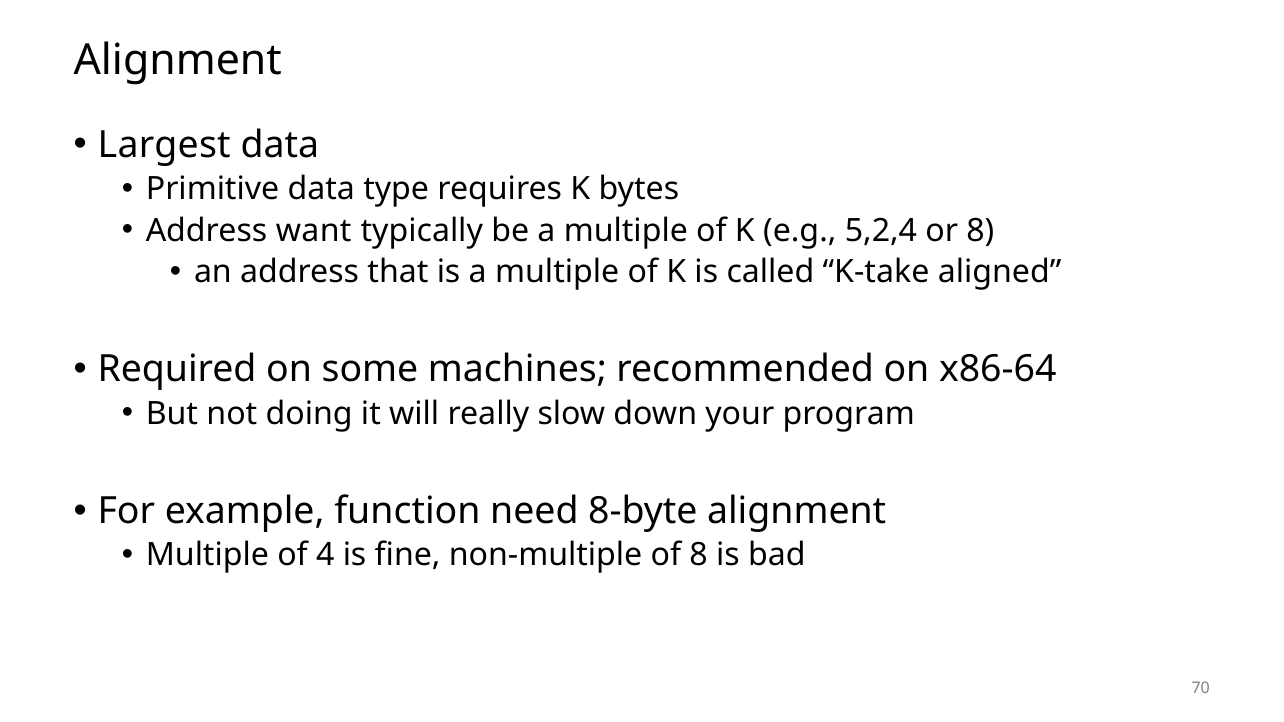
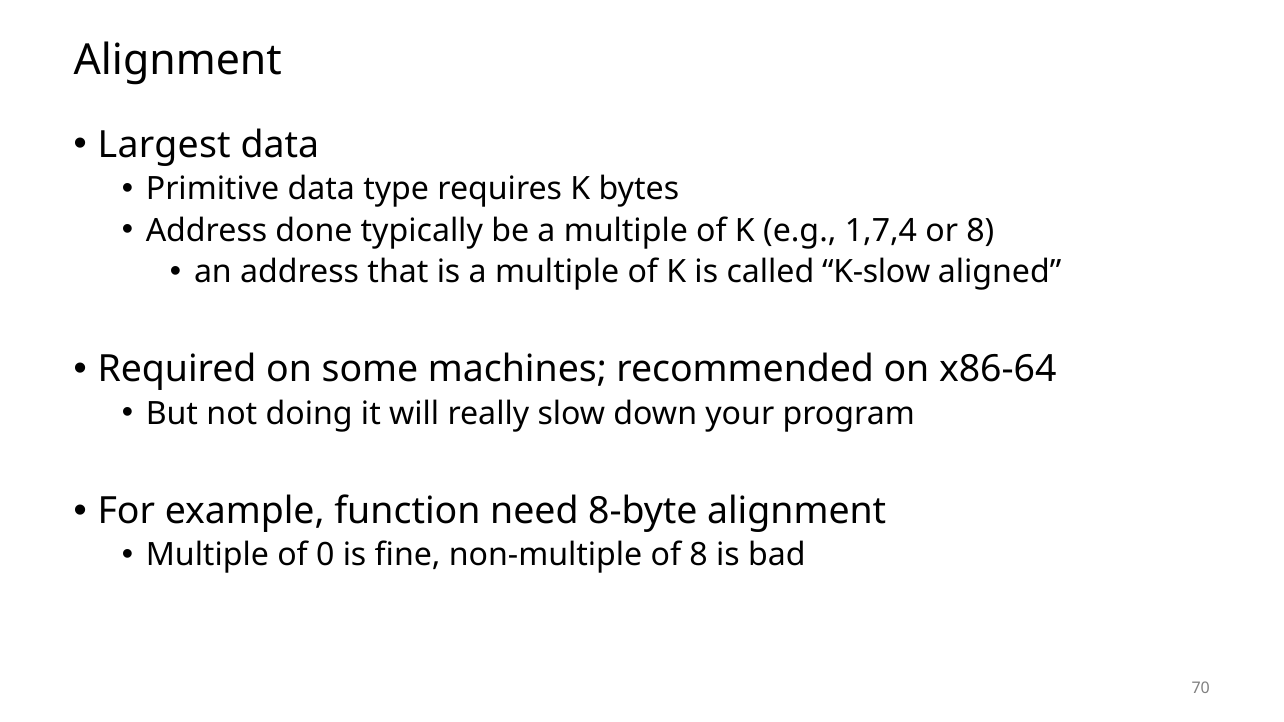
want: want -> done
5,2,4: 5,2,4 -> 1,7,4
K-take: K-take -> K-slow
4: 4 -> 0
